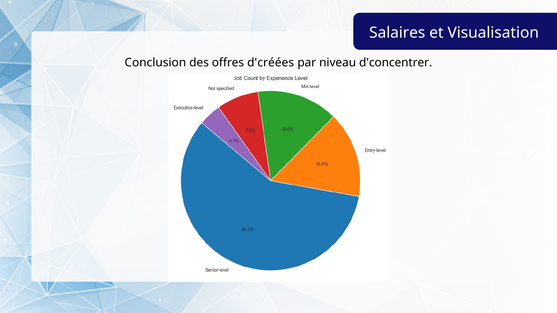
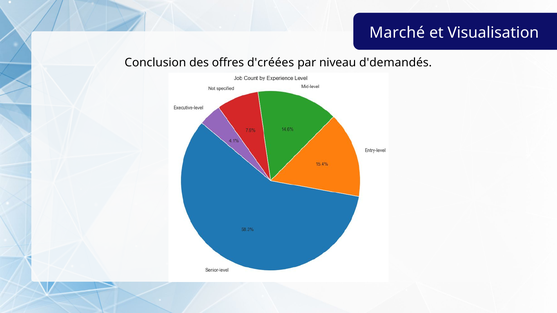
Salaires: Salaires -> Marché
d'concentrer: d'concentrer -> d'demandés
